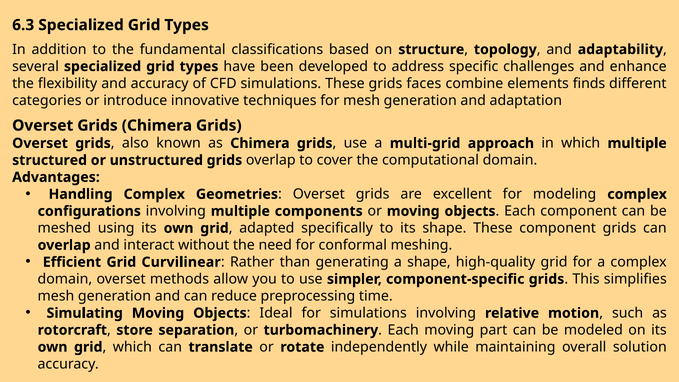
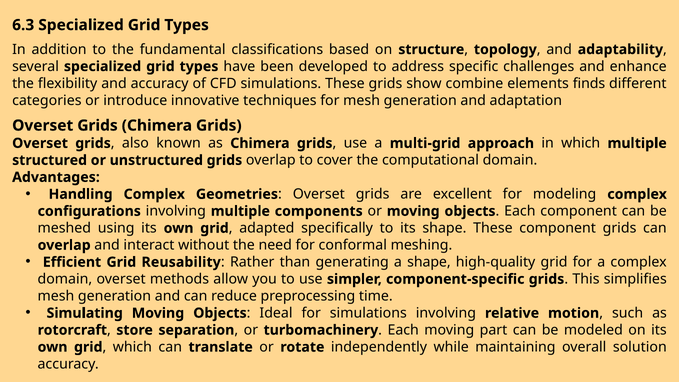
faces: faces -> show
Curvilinear: Curvilinear -> Reusability
